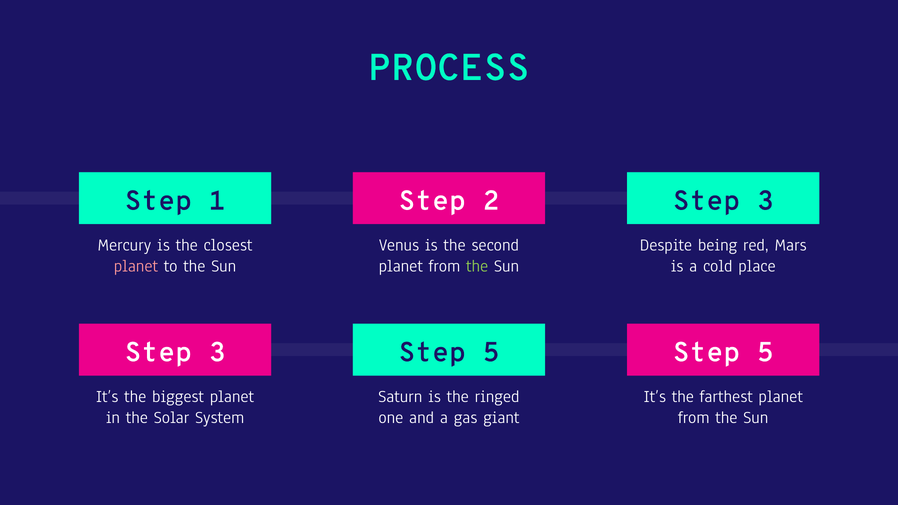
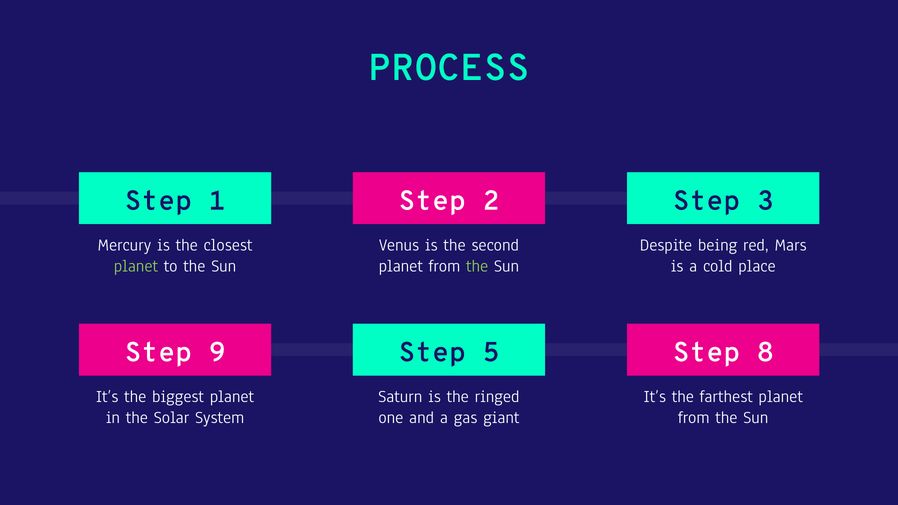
planet at (136, 266) colour: pink -> light green
3 at (217, 352): 3 -> 9
5 at (765, 352): 5 -> 8
